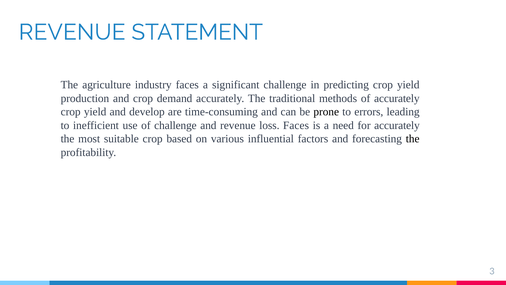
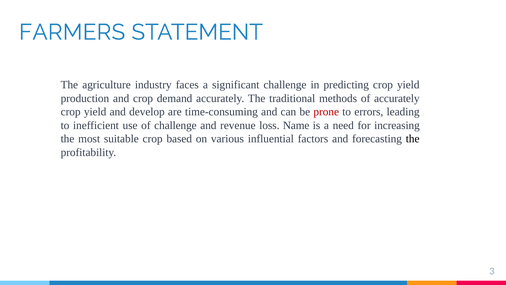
REVENUE at (72, 32): REVENUE -> FARMERS
prone colour: black -> red
loss Faces: Faces -> Name
for accurately: accurately -> increasing
